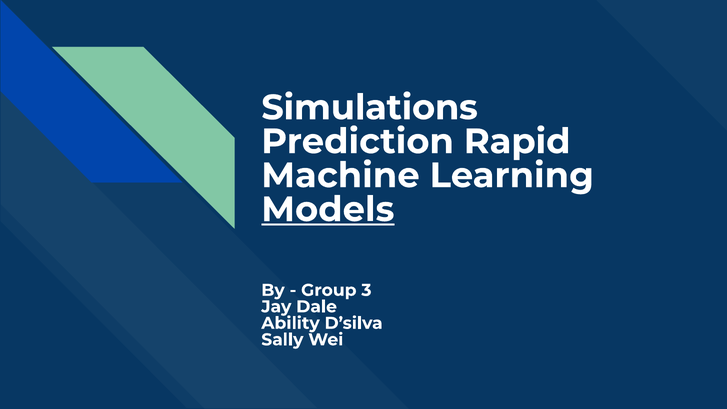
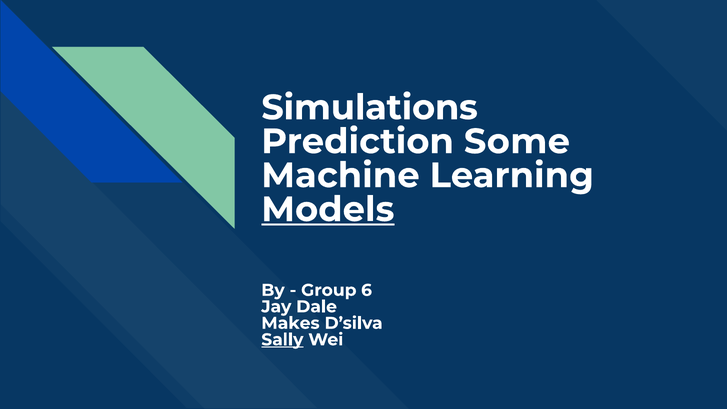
Rapid: Rapid -> Some
3: 3 -> 6
Ability: Ability -> Makes
Sally underline: none -> present
